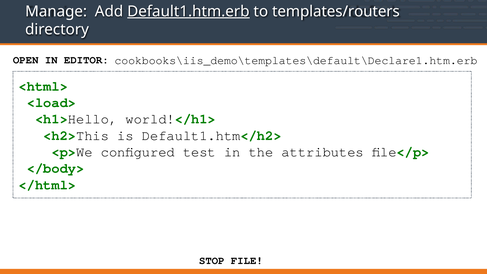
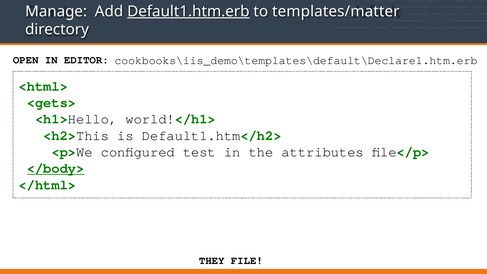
templates/routers: templates/routers -> templates/matter
<load>: <load> -> <gets>
</body> underline: none -> present
STOP: STOP -> THEY
